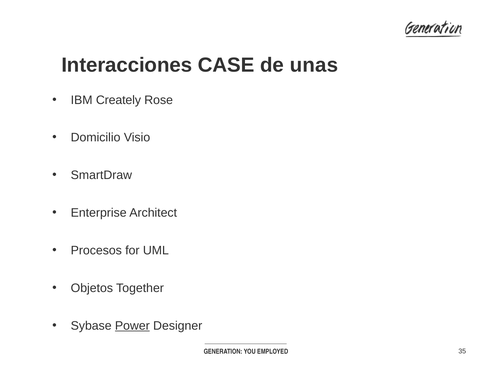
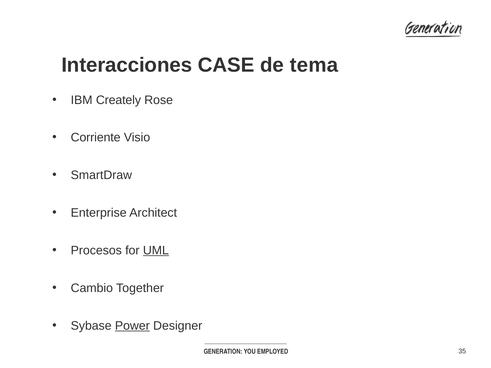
unas: unas -> tema
Domicilio: Domicilio -> Corriente
UML underline: none -> present
Objetos: Objetos -> Cambio
